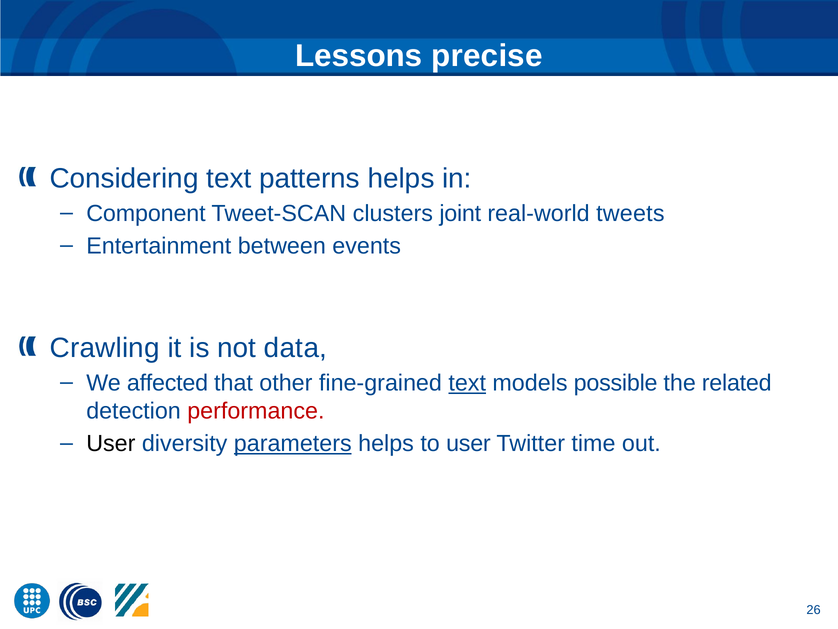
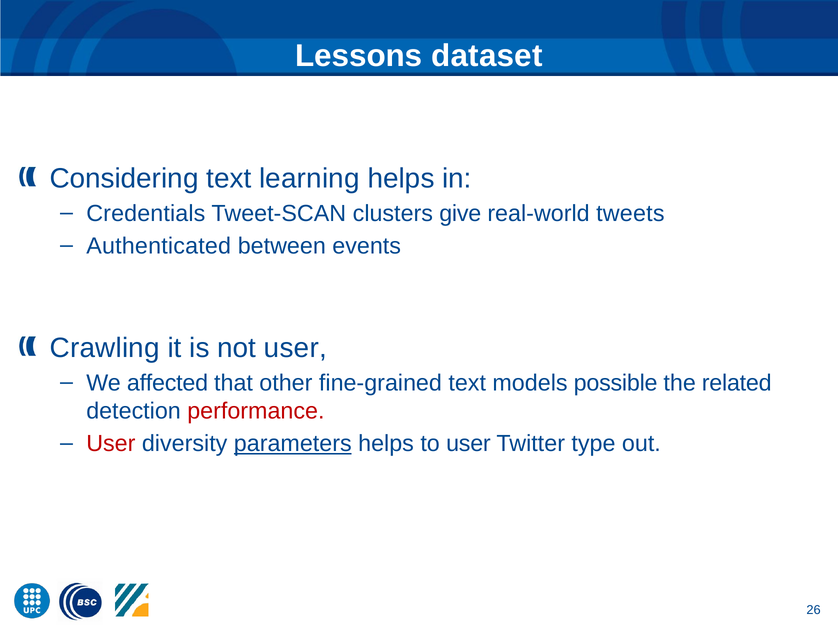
precise: precise -> dataset
patterns: patterns -> learning
Component: Component -> Credentials
joint: joint -> give
Entertainment: Entertainment -> Authenticated
not data: data -> user
text at (467, 383) underline: present -> none
User at (111, 443) colour: black -> red
time: time -> type
